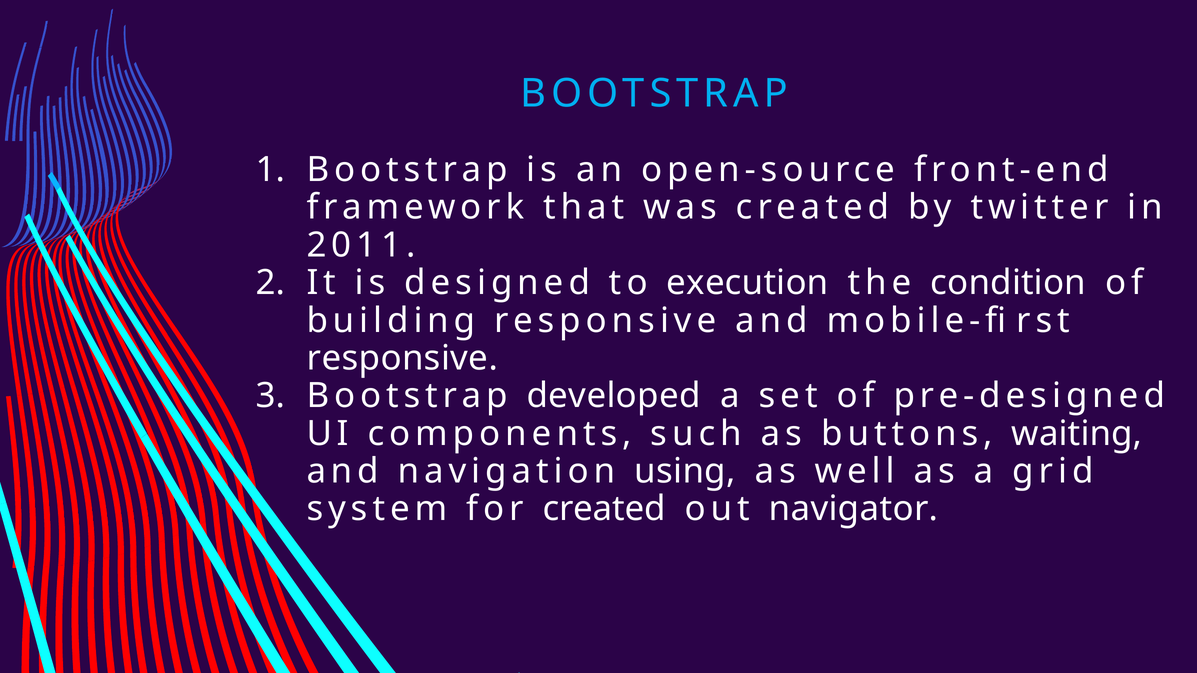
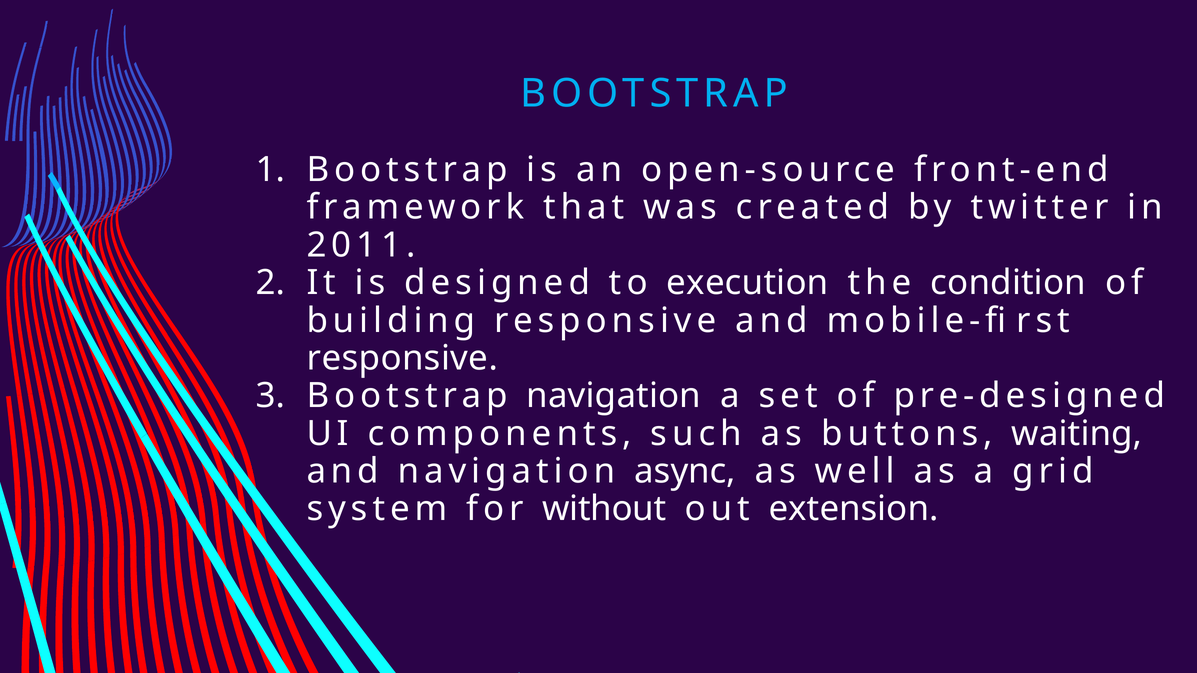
Bootstrap developed: developed -> navigation
using: using -> async
for created: created -> without
navigator: navigator -> extension
